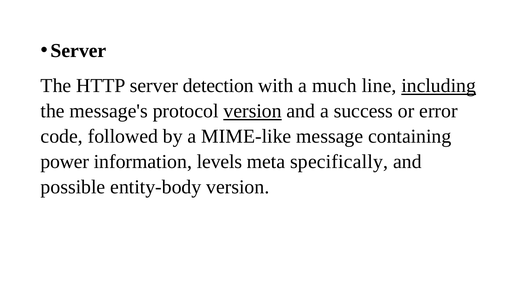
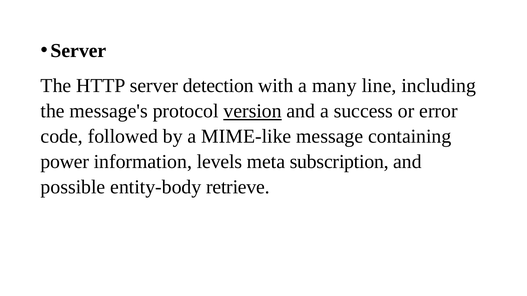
much: much -> many
including underline: present -> none
specifically: specifically -> subscription
entity-body version: version -> retrieve
